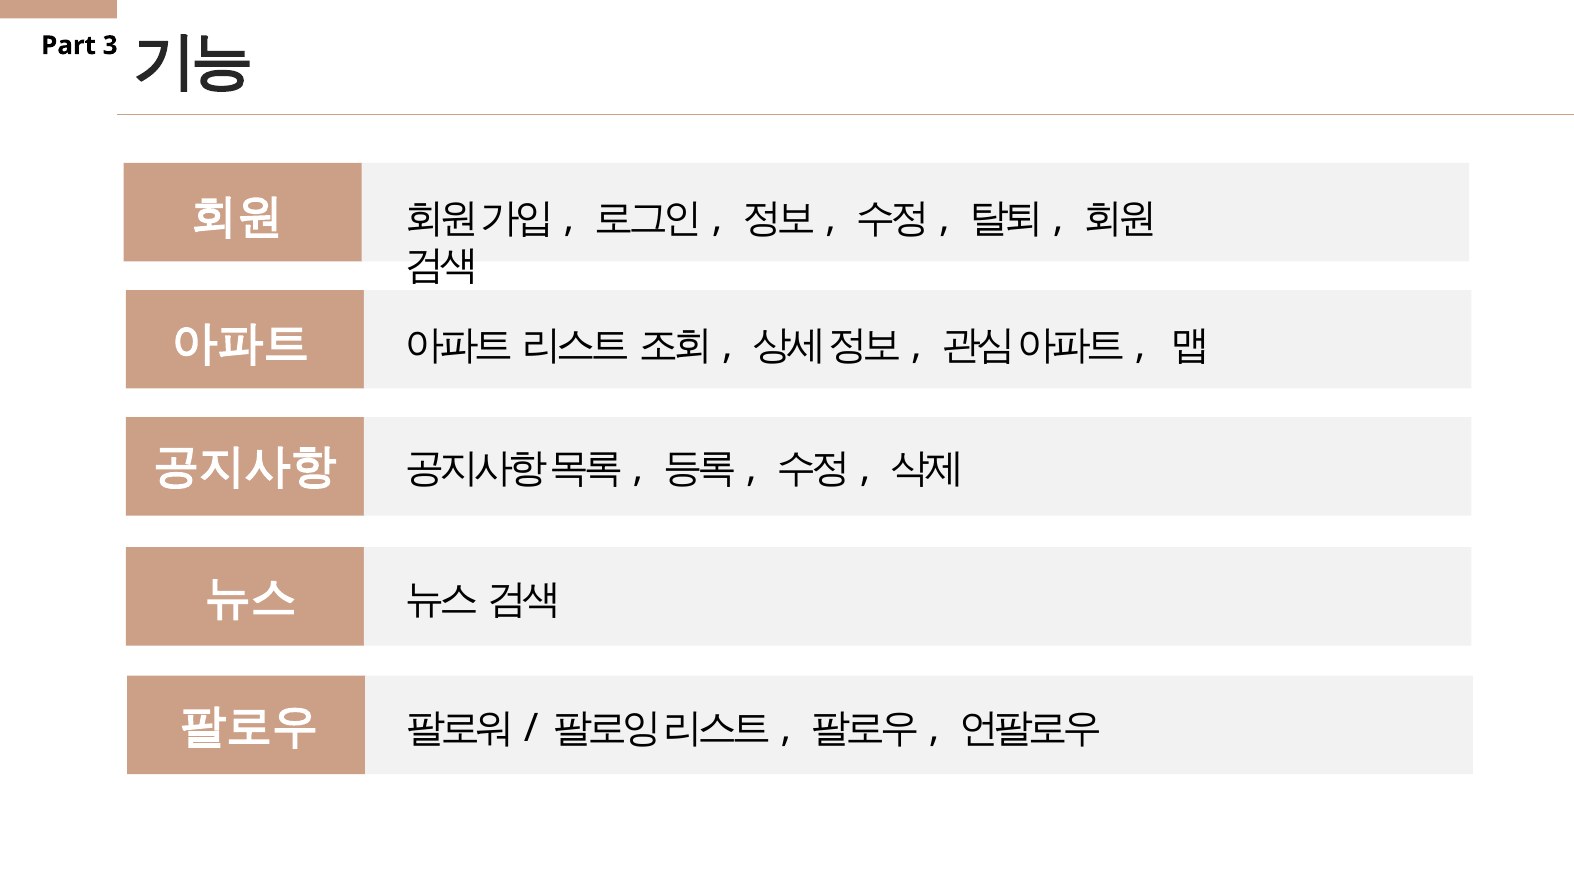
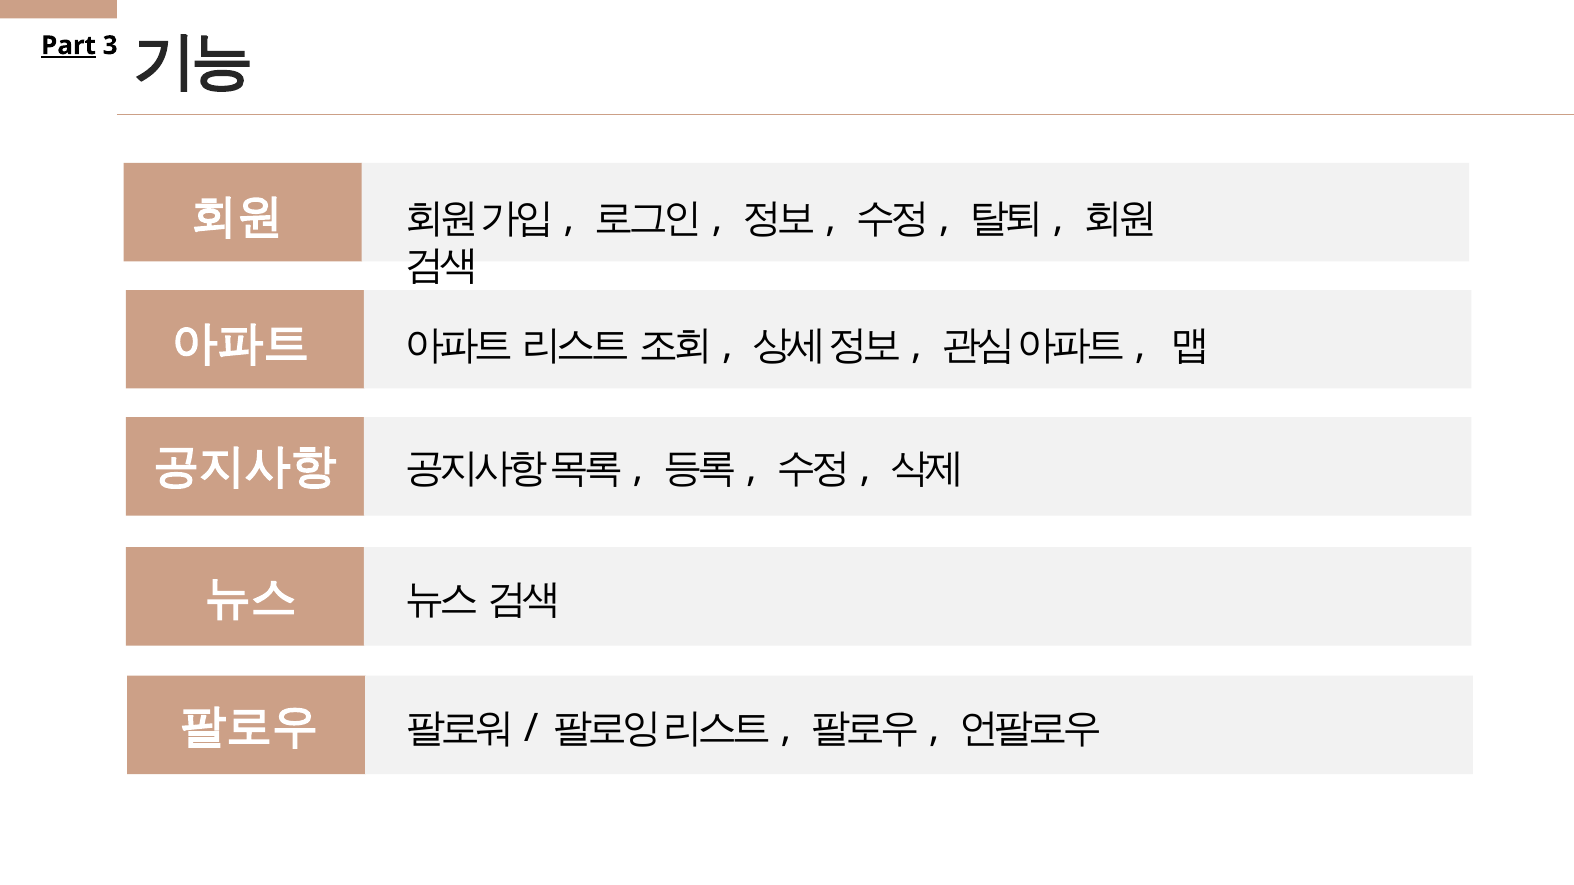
Part underline: none -> present
